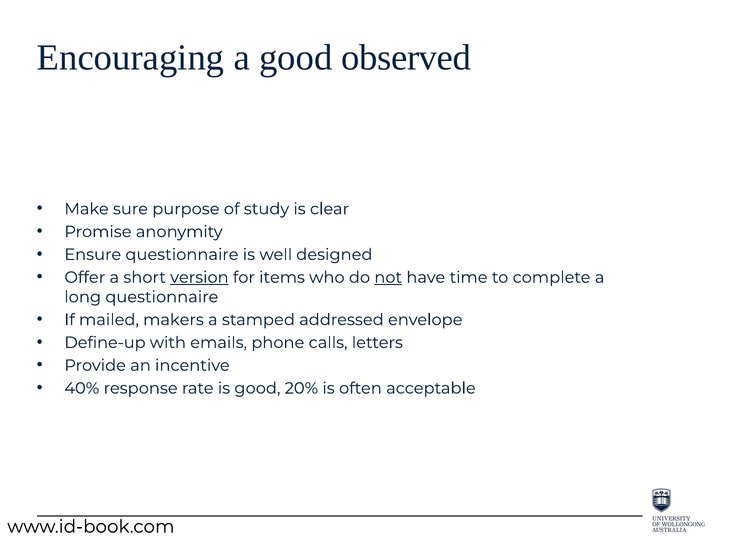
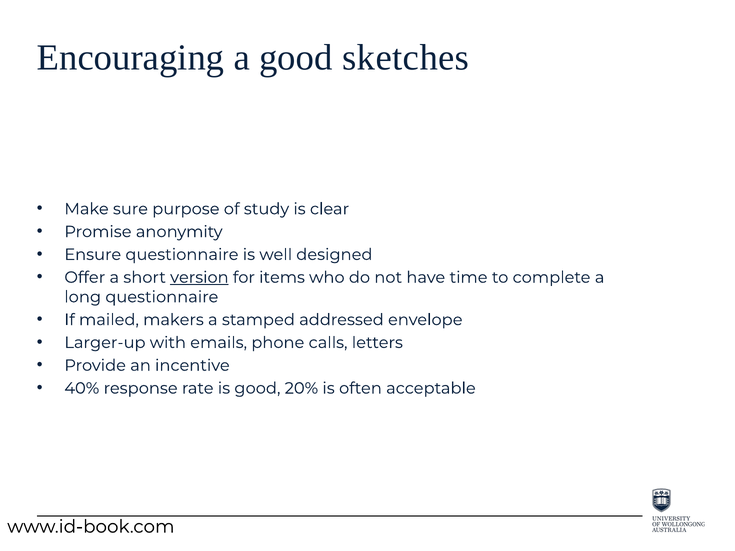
observed: observed -> sketches
not underline: present -> none
Define-up: Define-up -> Larger-up
